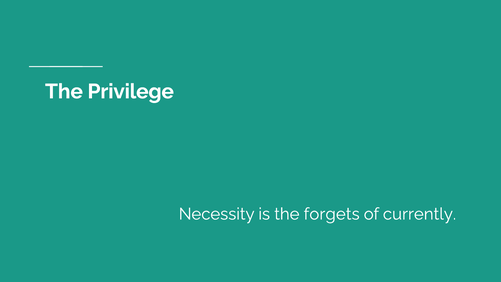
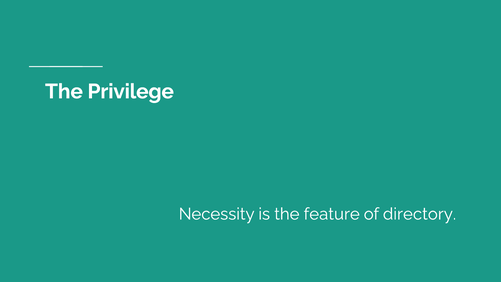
forgets: forgets -> feature
currently: currently -> directory
